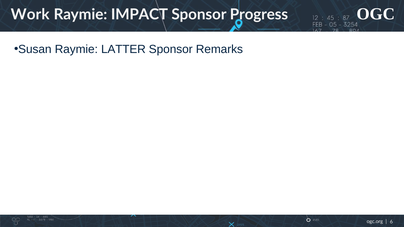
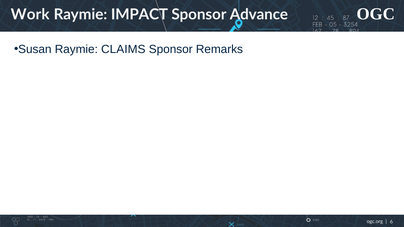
Progress: Progress -> Advance
LATTER: LATTER -> CLAIMS
